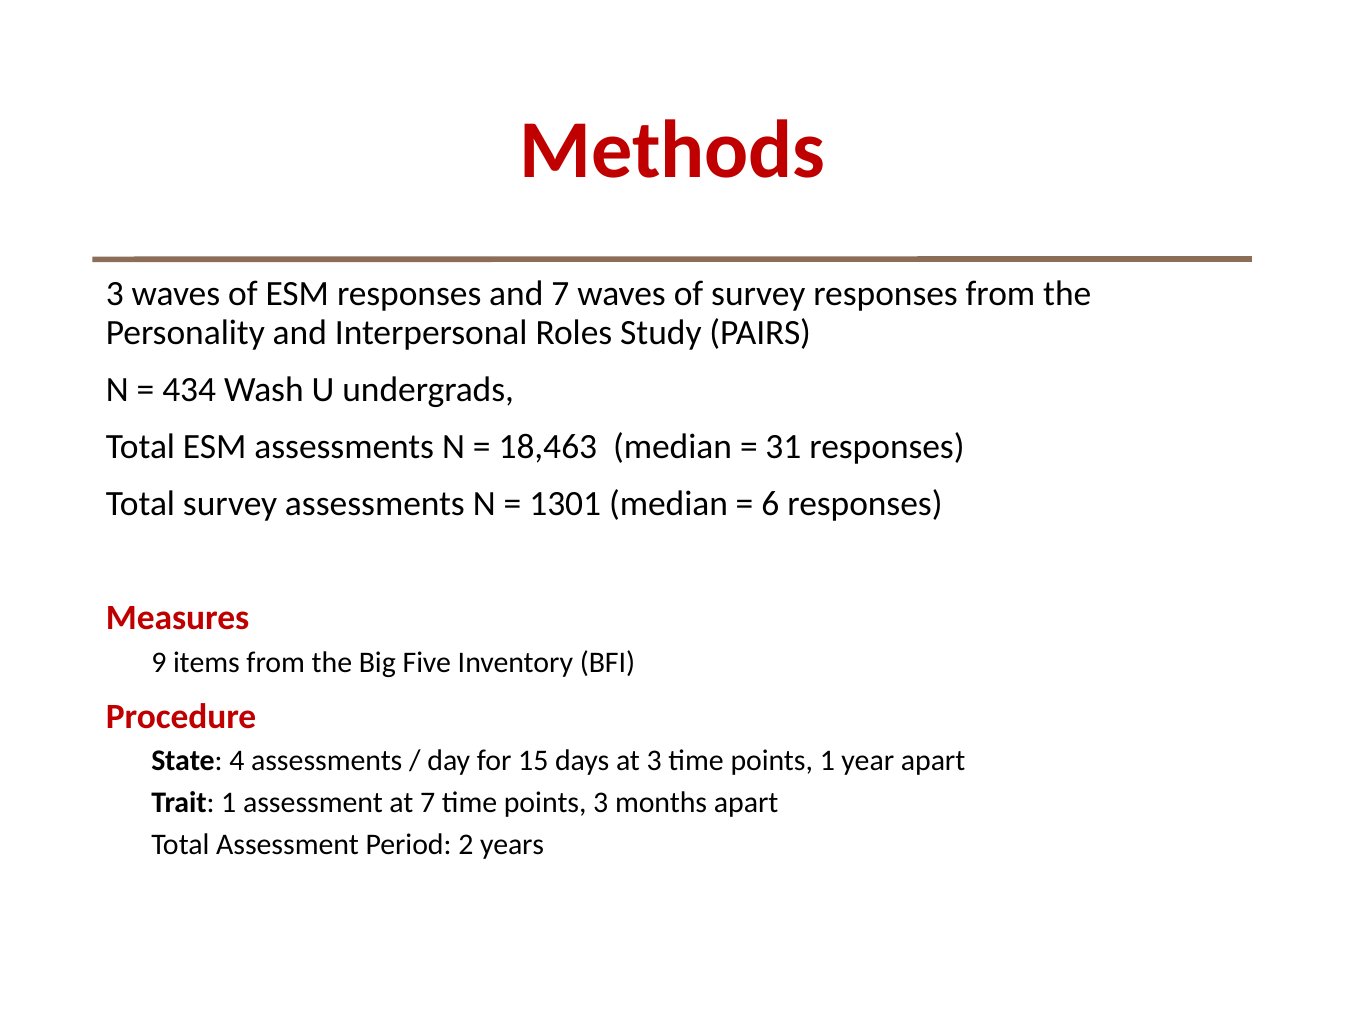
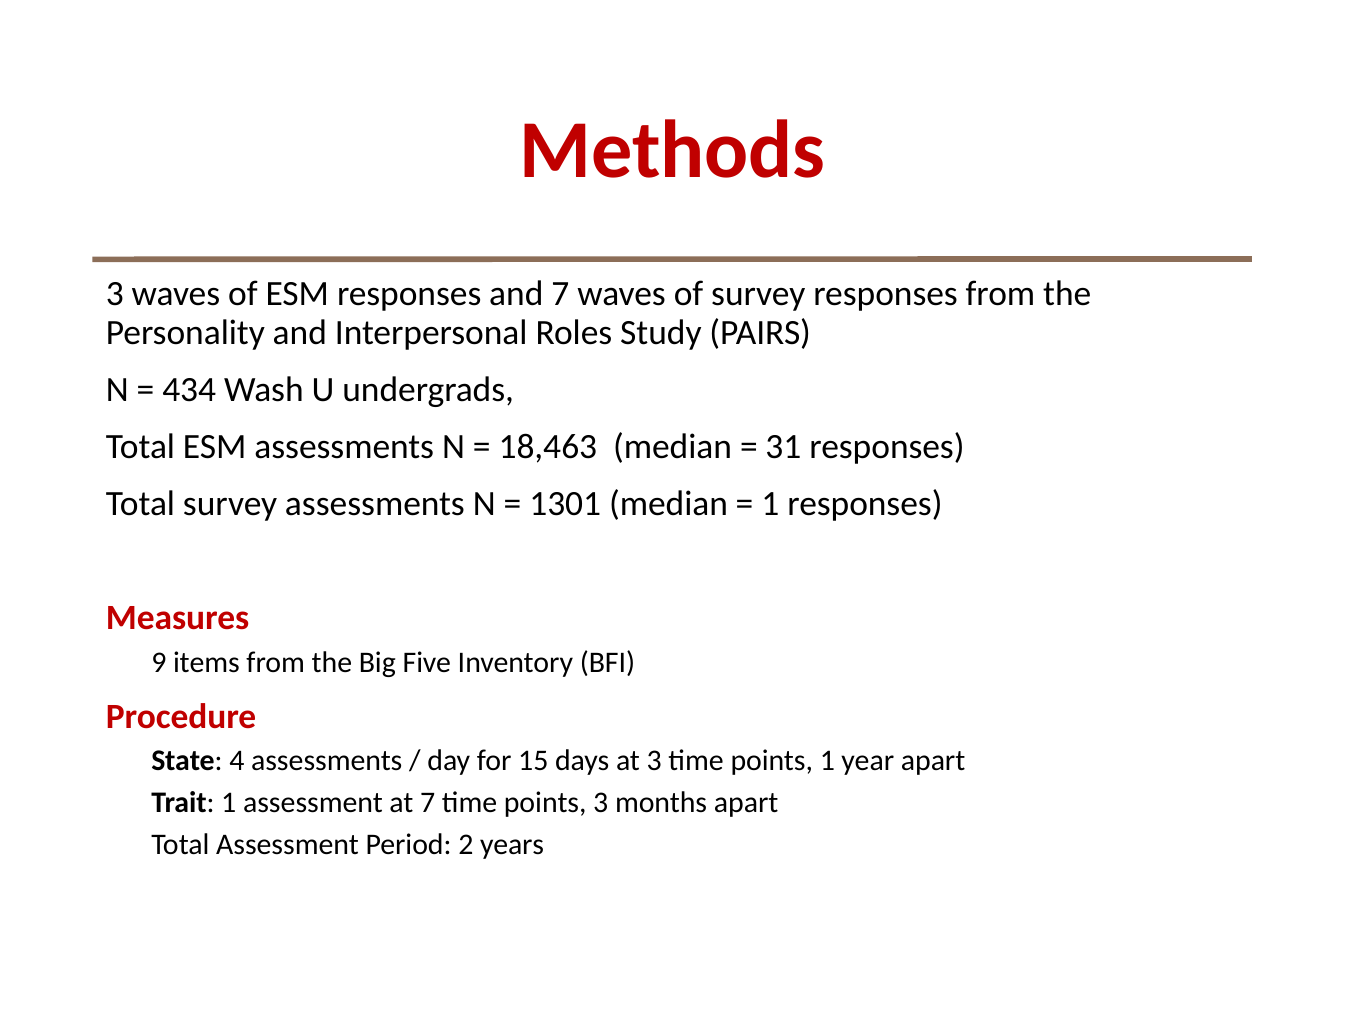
6 at (770, 504): 6 -> 1
